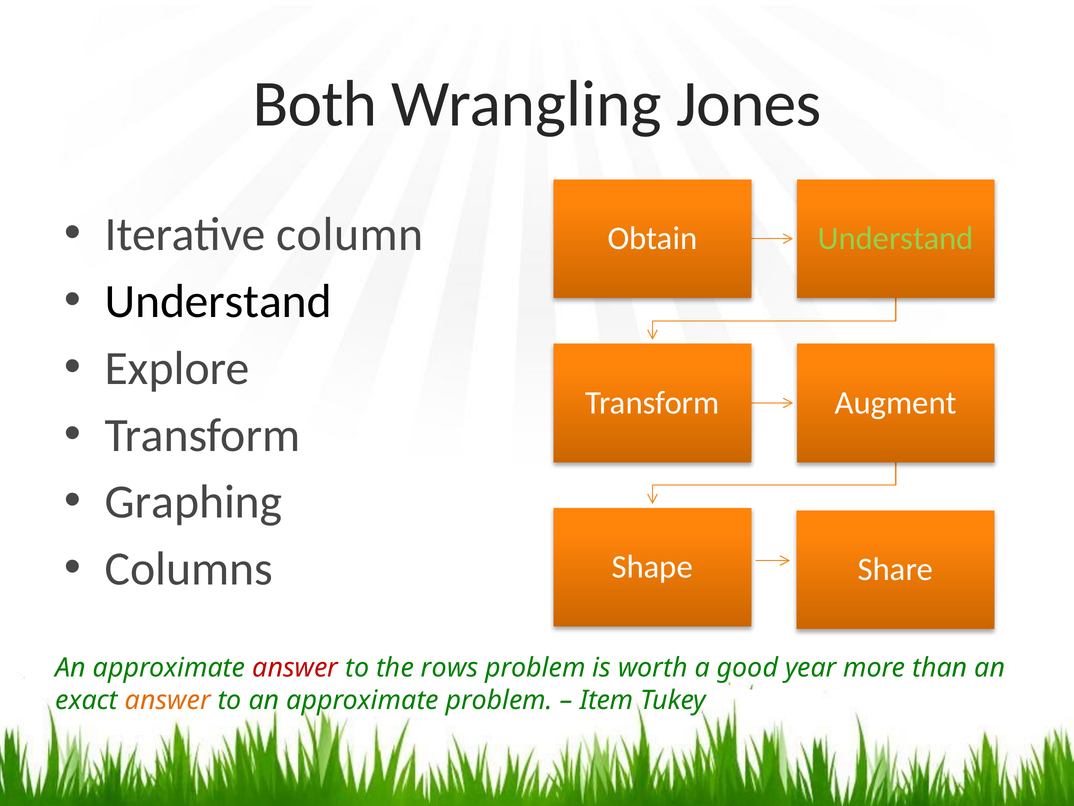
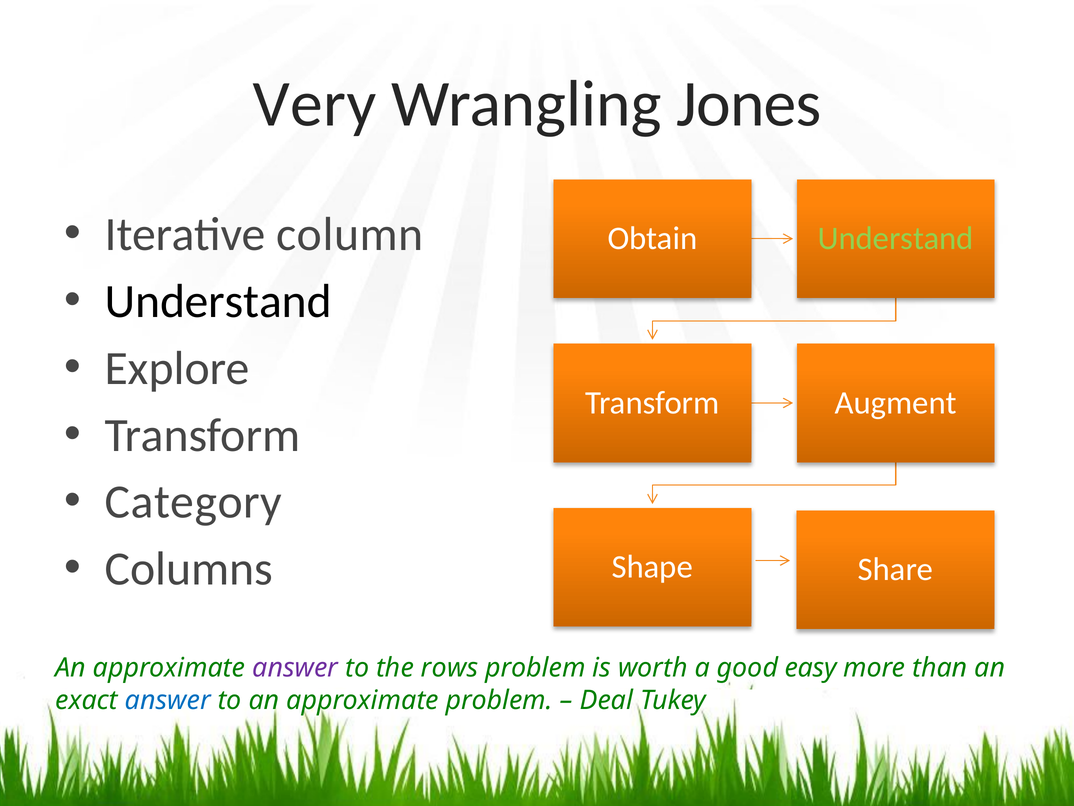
Both: Both -> Very
Graphing: Graphing -> Category
answer at (295, 668) colour: red -> purple
year: year -> easy
answer at (168, 700) colour: orange -> blue
Item: Item -> Deal
